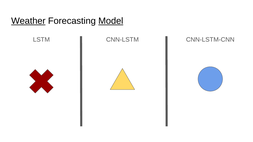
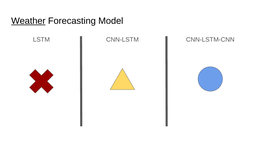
Model underline: present -> none
